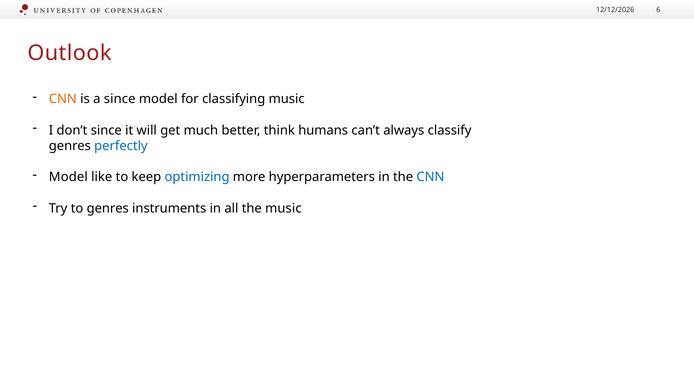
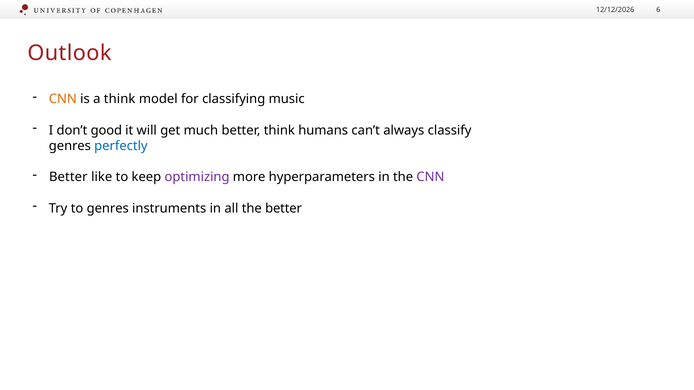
a since: since -> think
don’t since: since -> good
Model at (68, 177): Model -> Better
optimizing colour: blue -> purple
CNN at (430, 177) colour: blue -> purple
the music: music -> better
